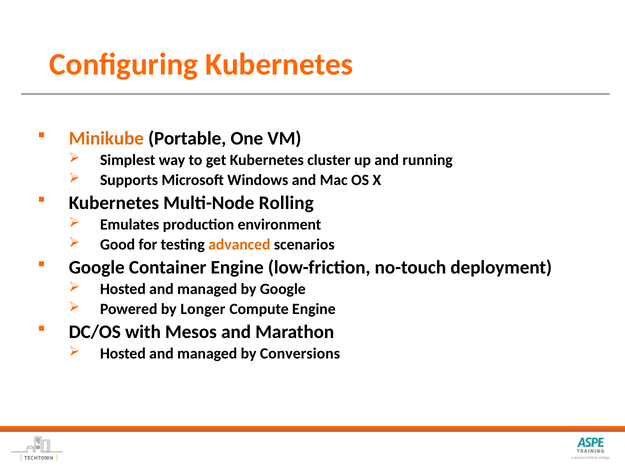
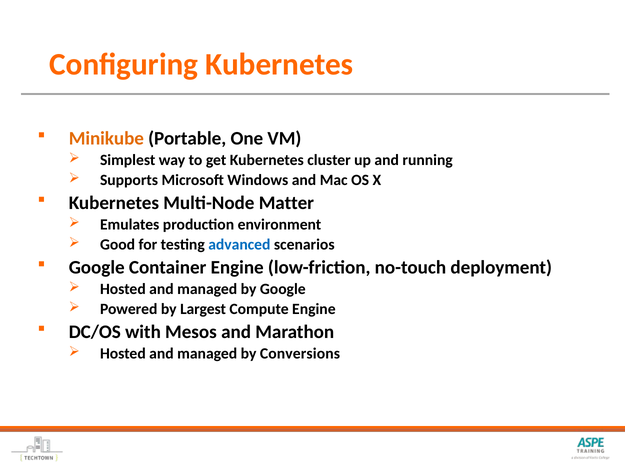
Rolling: Rolling -> Matter
advanced colour: orange -> blue
Longer: Longer -> Largest
